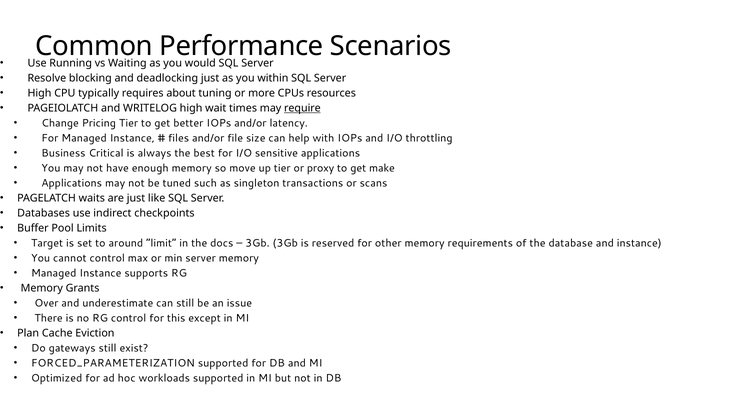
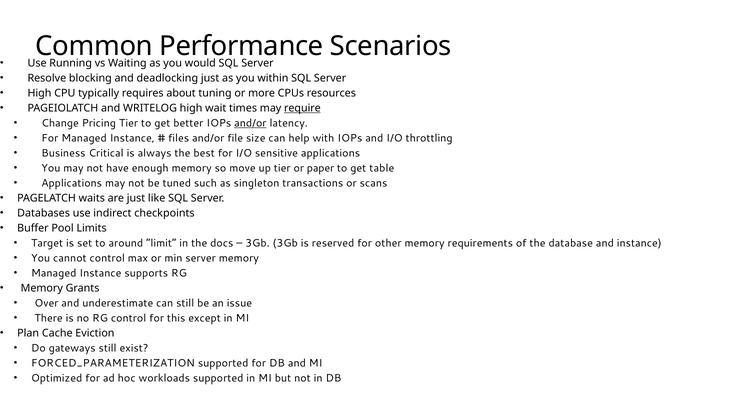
and/or at (250, 123) underline: none -> present
proxy: proxy -> paper
make: make -> table
